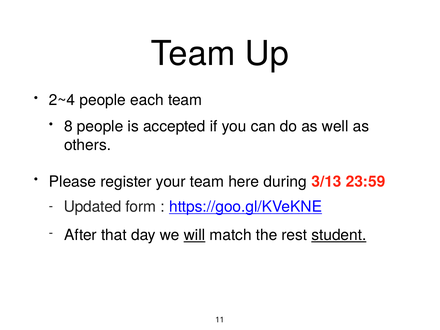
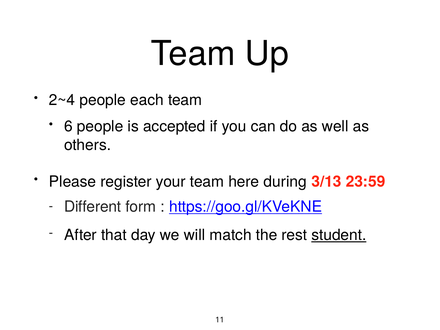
8: 8 -> 6
Updated: Updated -> Different
will underline: present -> none
